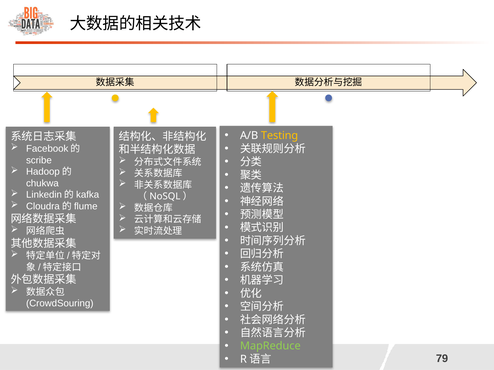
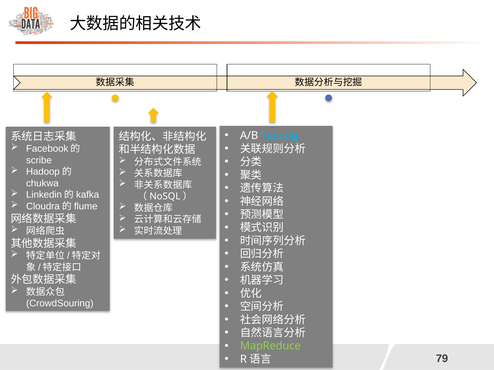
Testing colour: yellow -> light blue
